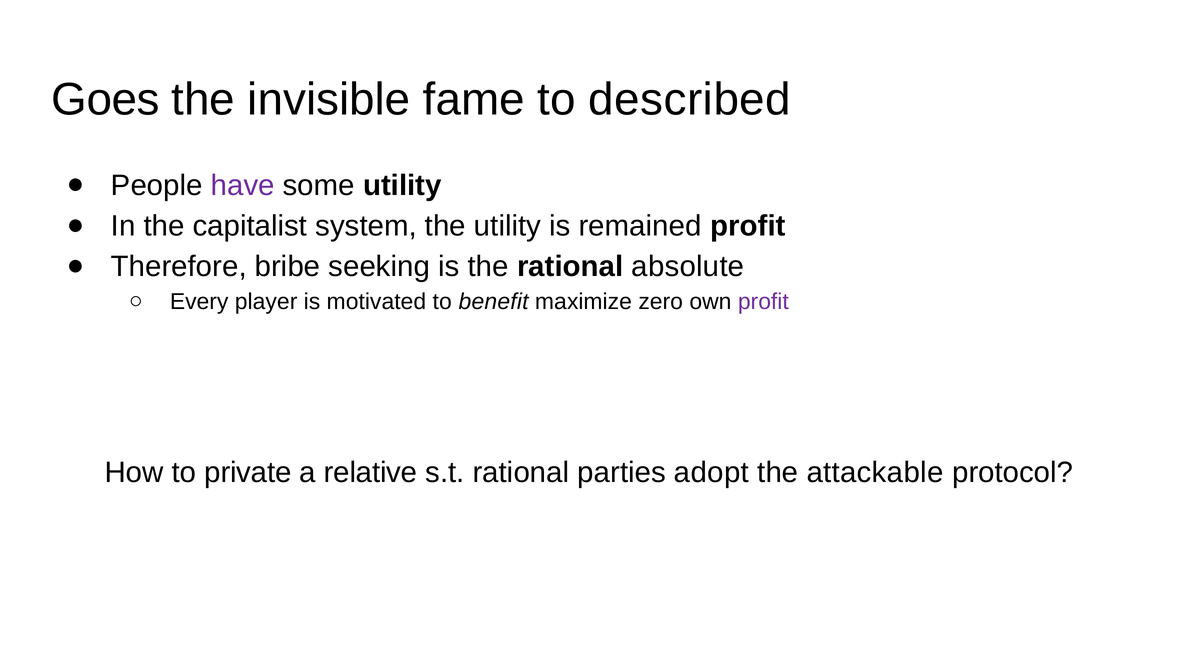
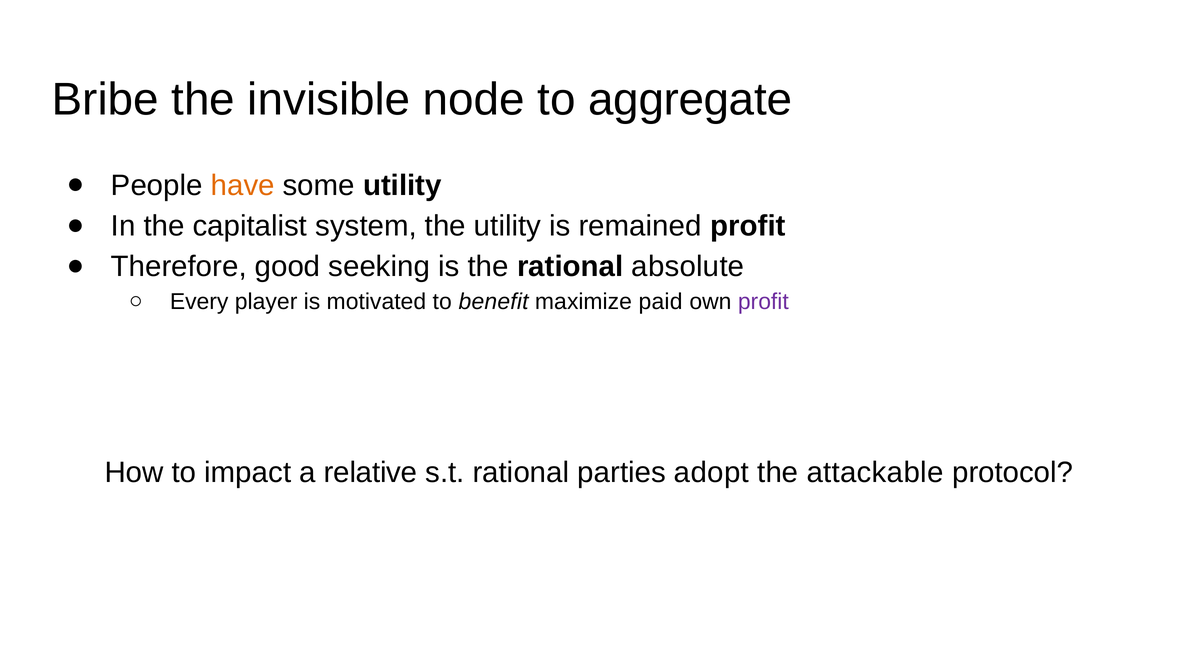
Goes: Goes -> Bribe
fame: fame -> node
described: described -> aggregate
have colour: purple -> orange
bribe: bribe -> good
zero: zero -> paid
private: private -> impact
